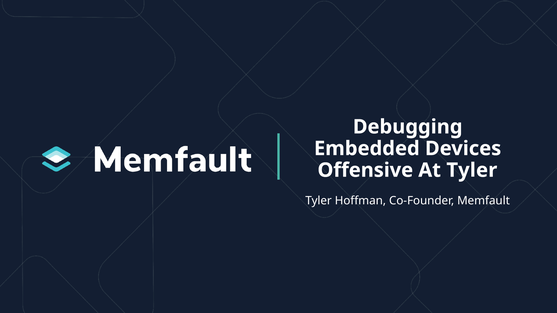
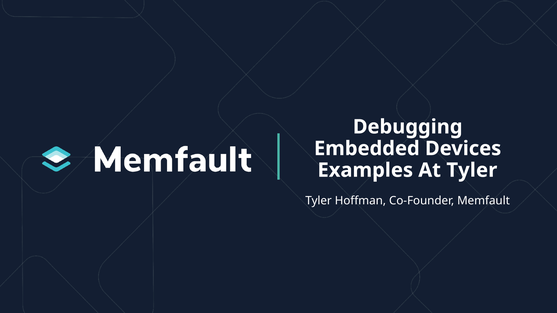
Offensive: Offensive -> Examples
